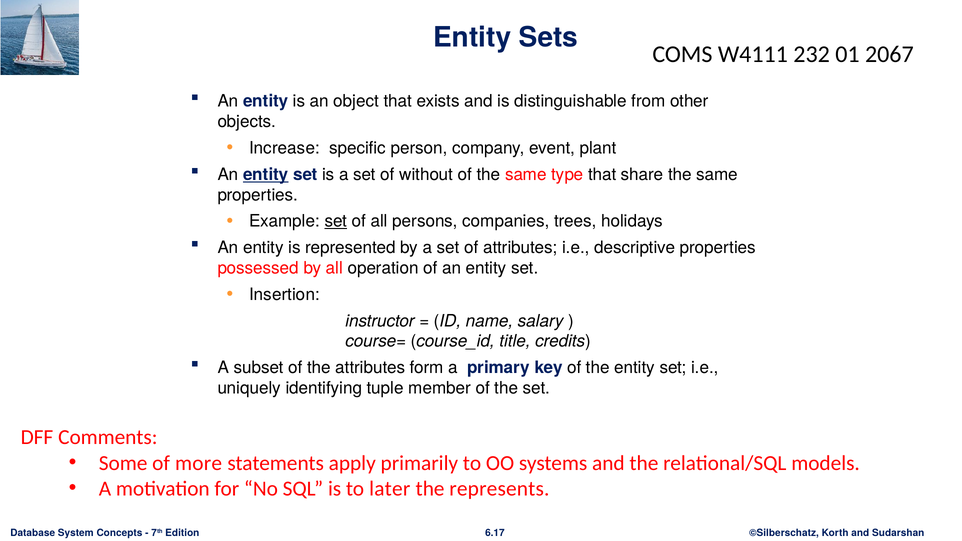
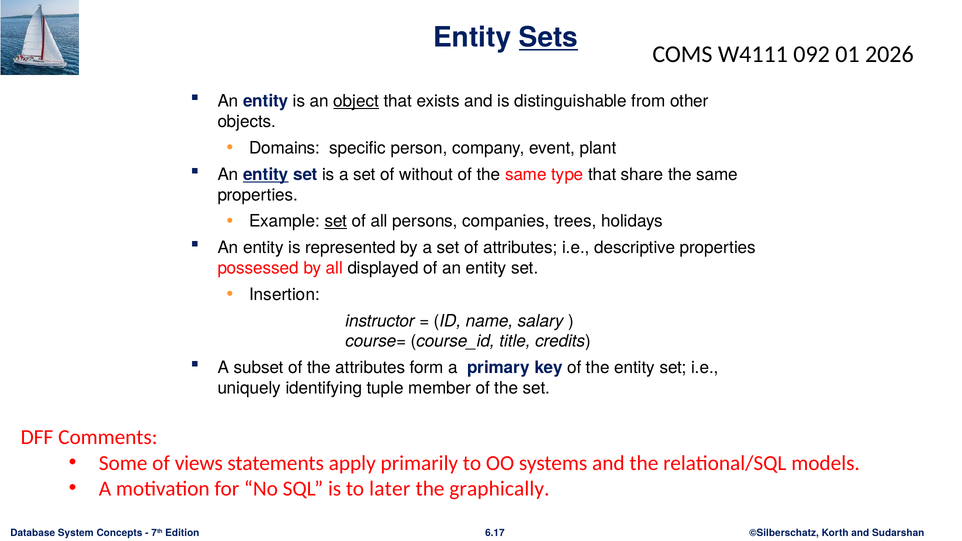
Sets underline: none -> present
232: 232 -> 092
2067: 2067 -> 2026
object underline: none -> present
Increase: Increase -> Domains
operation: operation -> displayed
more: more -> views
represents: represents -> graphically
